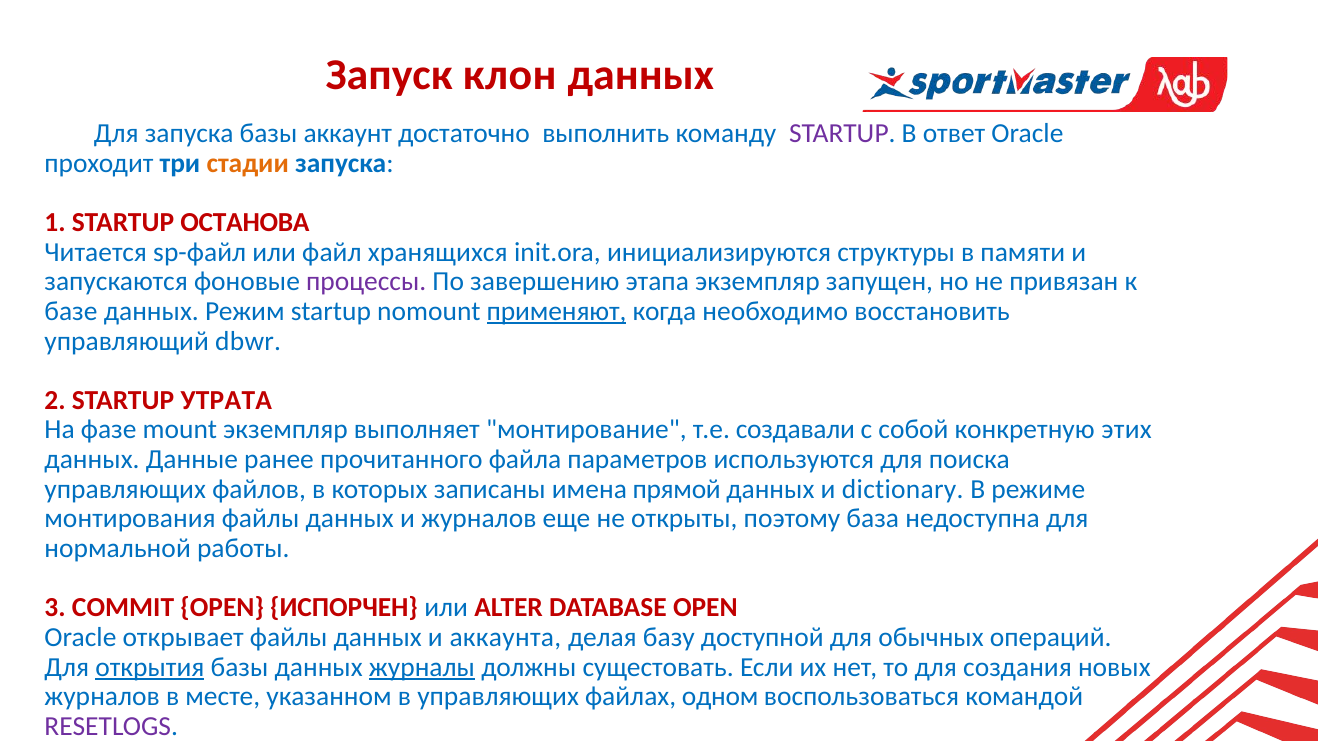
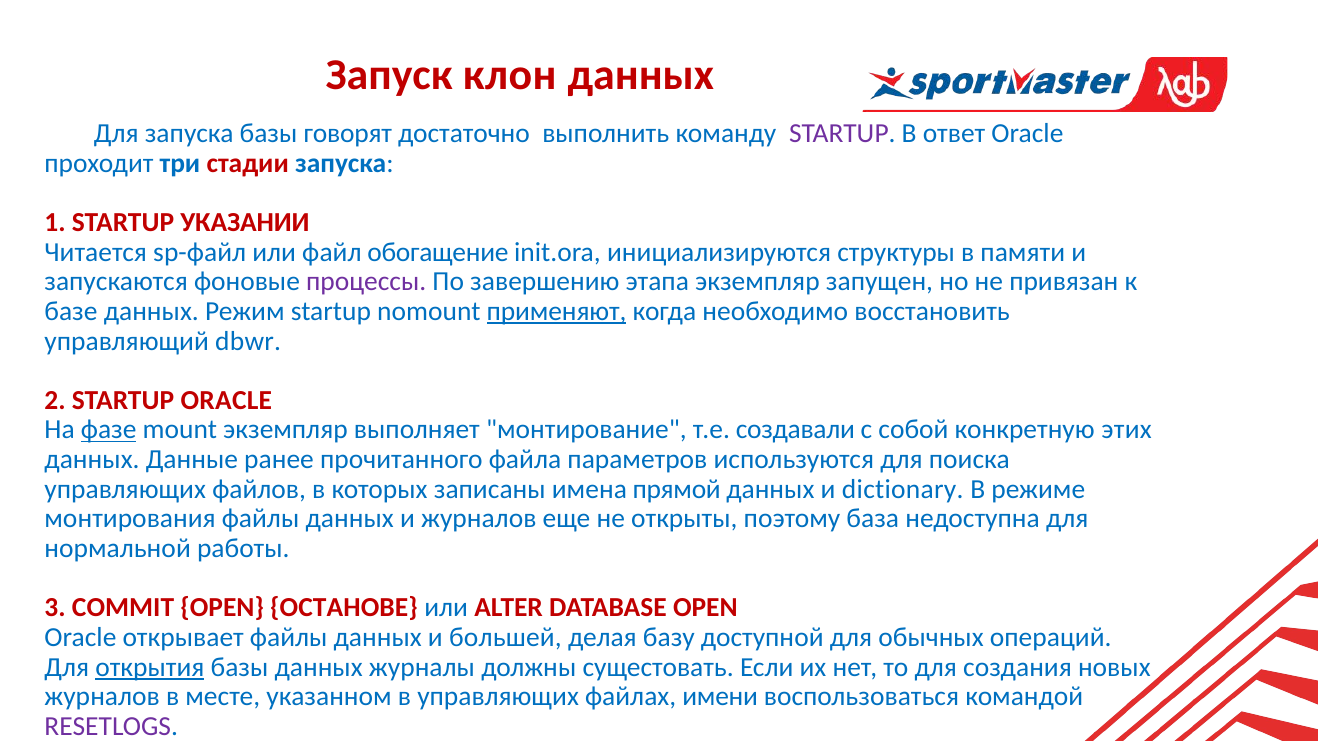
аккаунт: аккаунт -> говорят
стадии colour: orange -> red
ОСТАНОВА: ОСТАНОВА -> УКАЗАНИИ
хранящихся: хранящихся -> обогащение
STARTUP УТРАТА: УТРАТА -> ORACLE
фазе underline: none -> present
ИСПОРЧЕН: ИСПОРЧЕН -> ОСТАНОВЕ
аккаунта: аккаунта -> большей
журналы underline: present -> none
одном: одном -> имени
